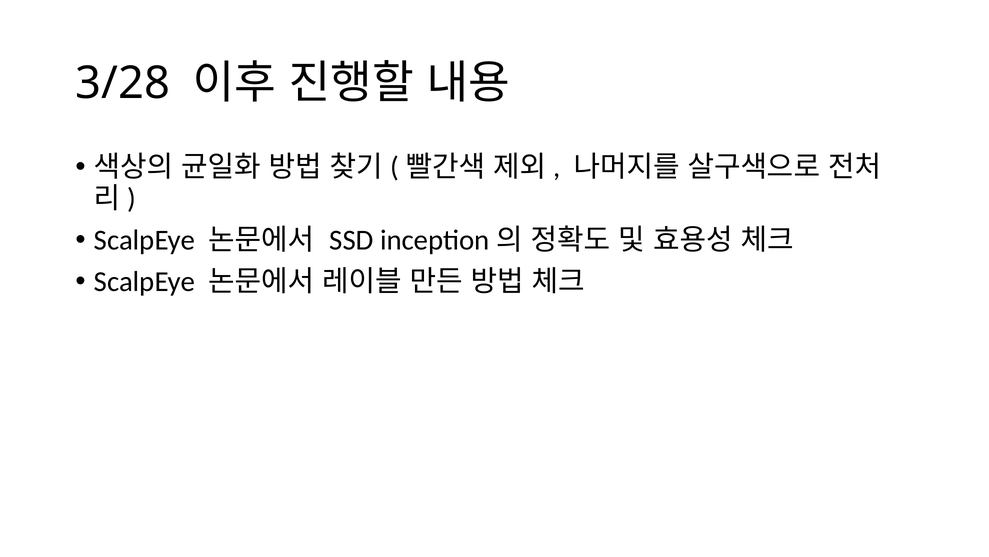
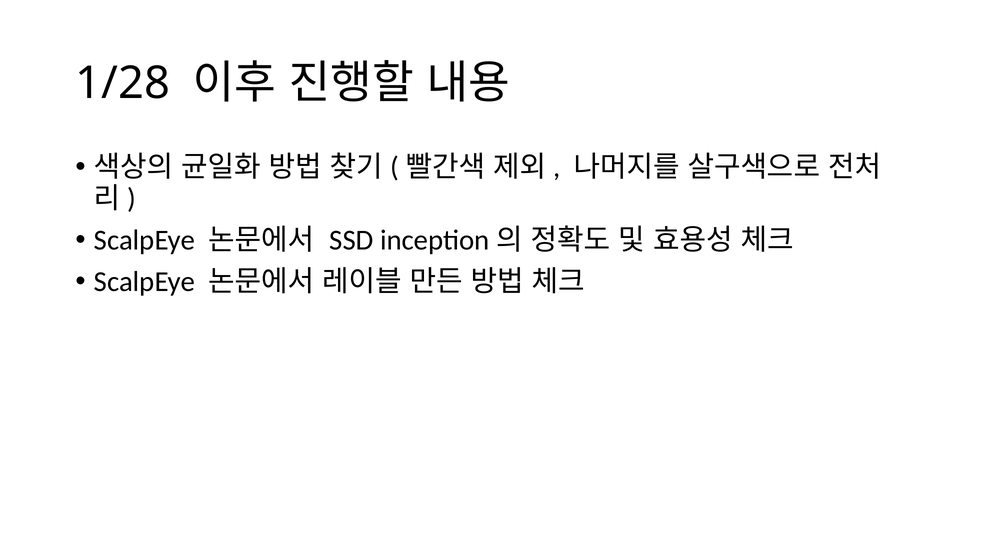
3/28: 3/28 -> 1/28
